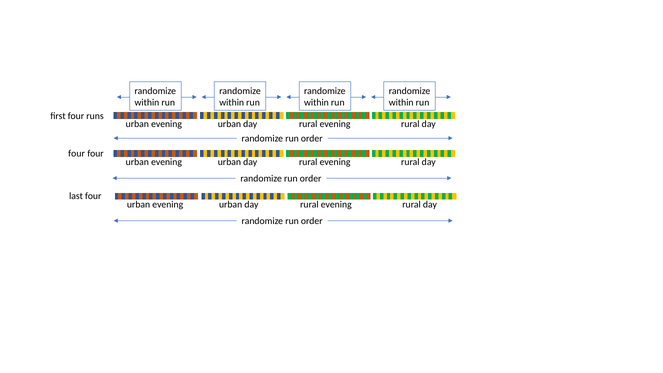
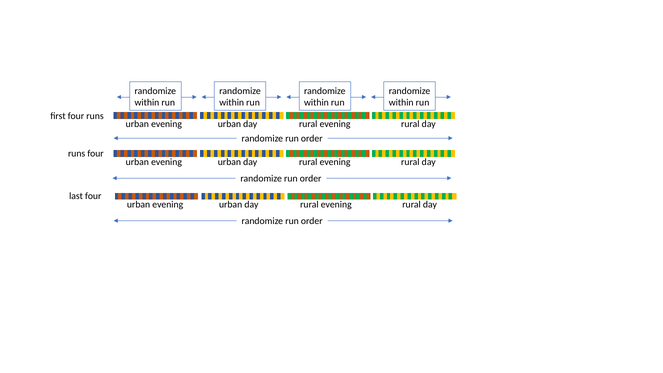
four at (77, 153): four -> runs
